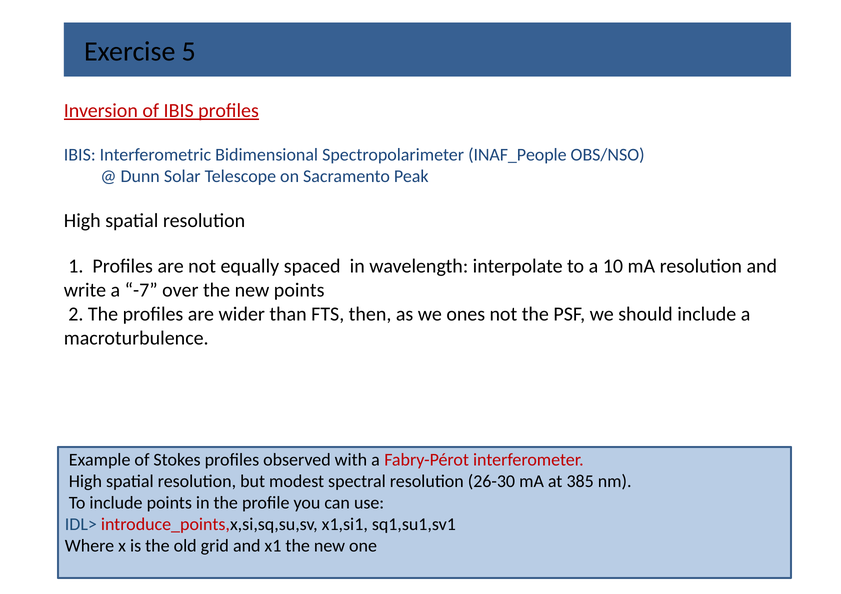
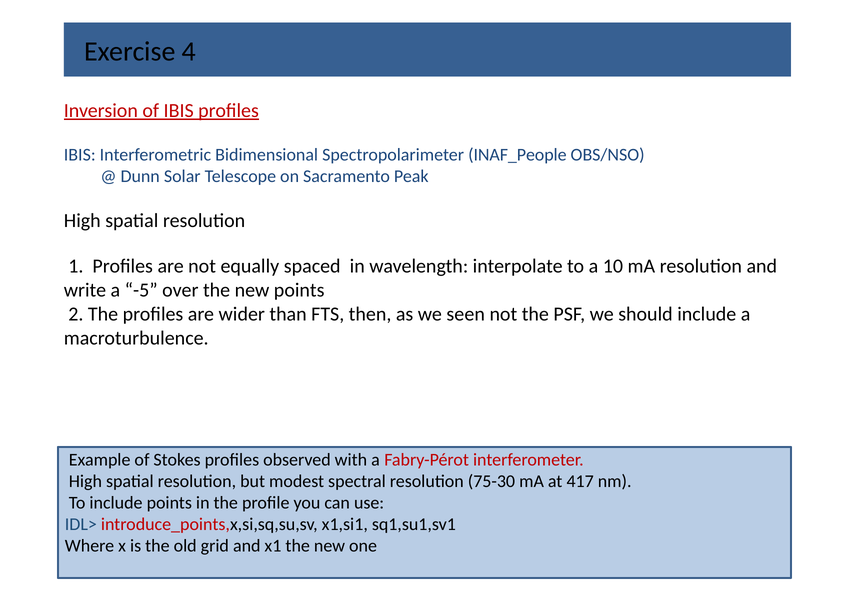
5: 5 -> 4
-7: -7 -> -5
ones: ones -> seen
26-30: 26-30 -> 75-30
385: 385 -> 417
